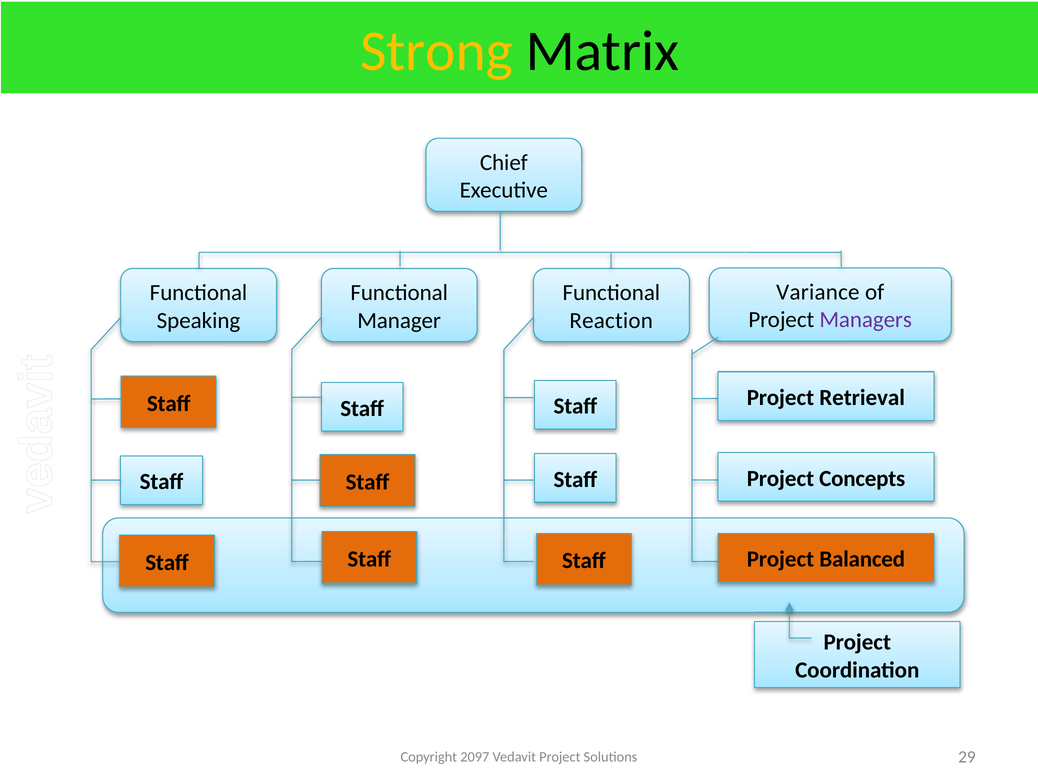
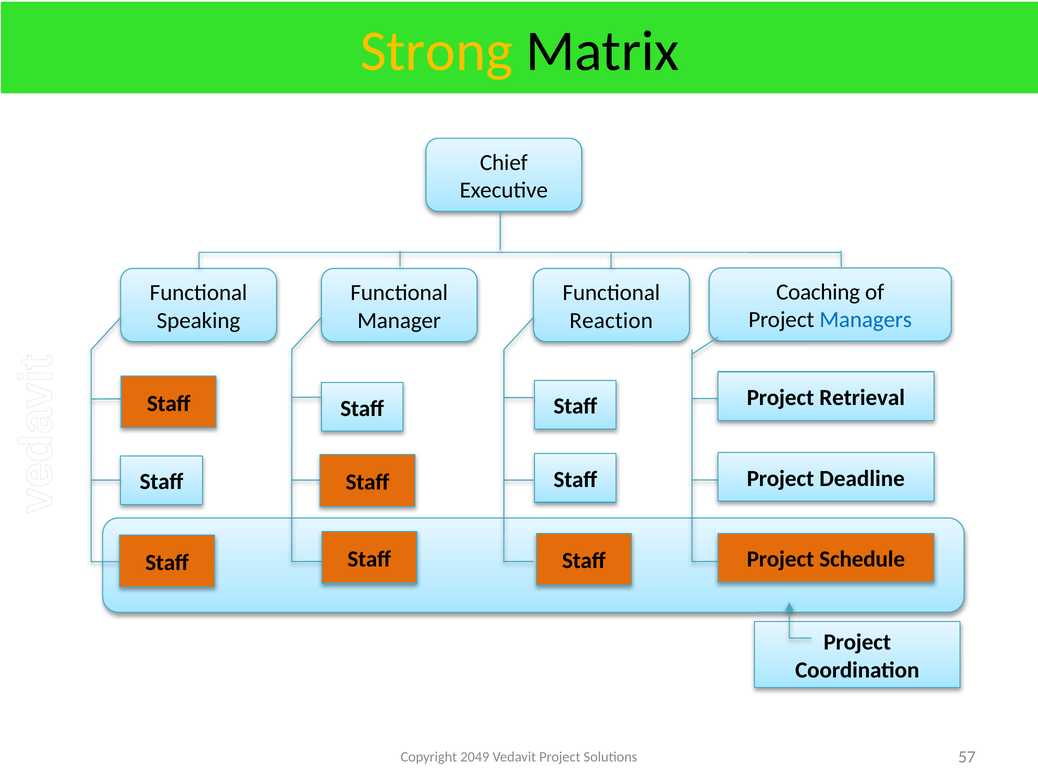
Variance: Variance -> Coaching
Managers colour: purple -> blue
Concepts: Concepts -> Deadline
Balanced: Balanced -> Schedule
2097: 2097 -> 2049
29: 29 -> 57
